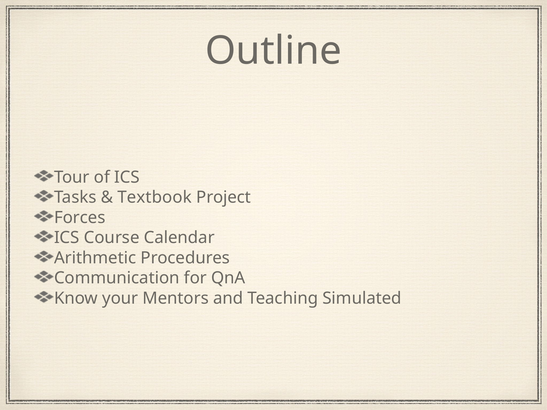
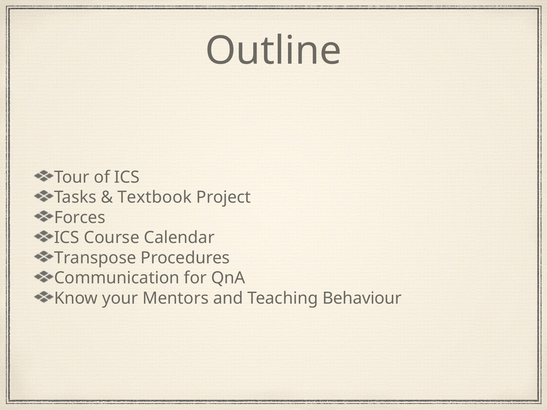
Arithmetic: Arithmetic -> Transpose
Simulated: Simulated -> Behaviour
